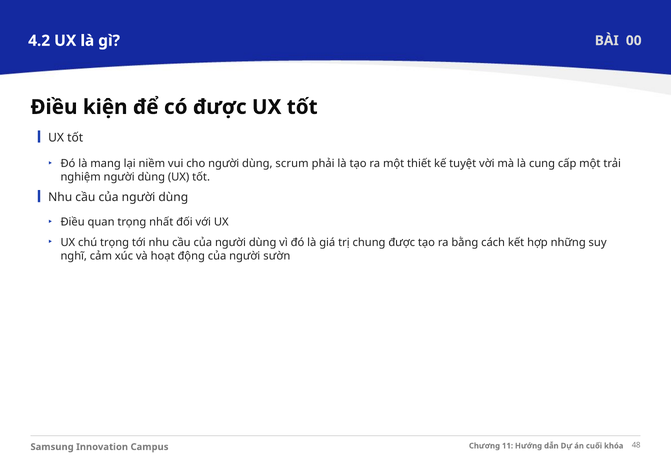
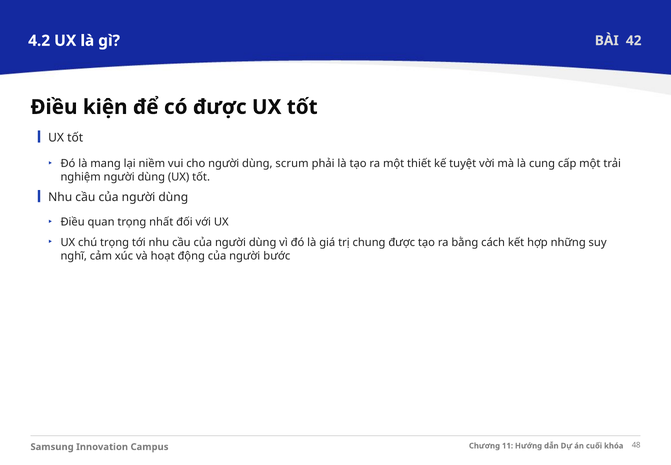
00: 00 -> 42
sườn: sườn -> bước
